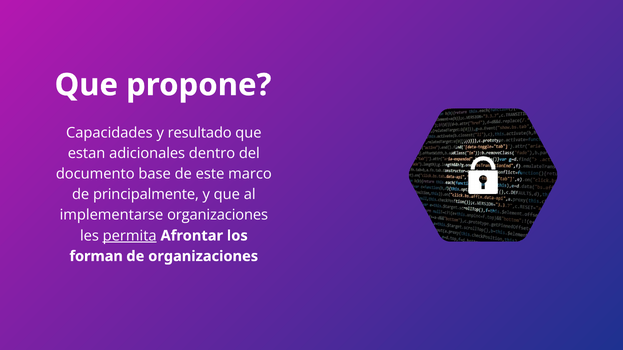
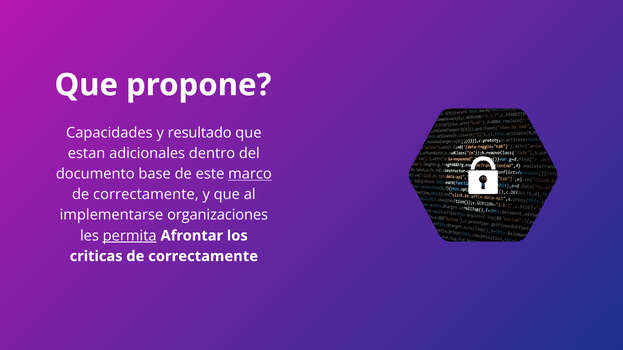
marco underline: none -> present
principalmente at (146, 195): principalmente -> correctamente
forman: forman -> criticas
organizaciones at (203, 257): organizaciones -> correctamente
